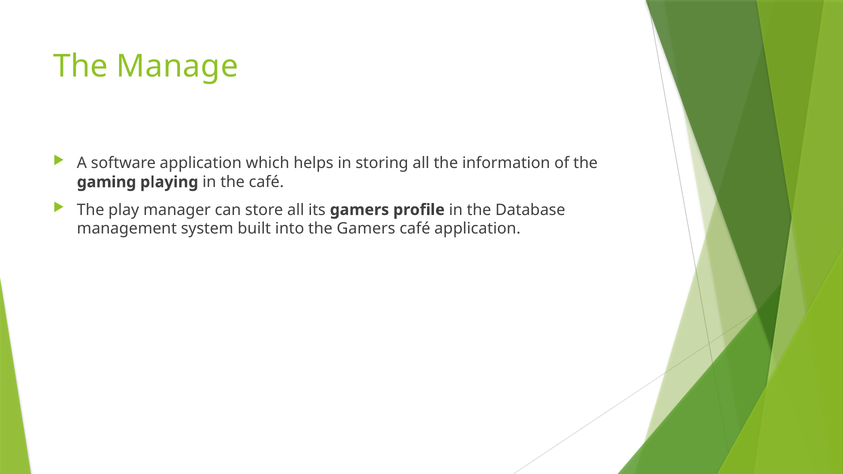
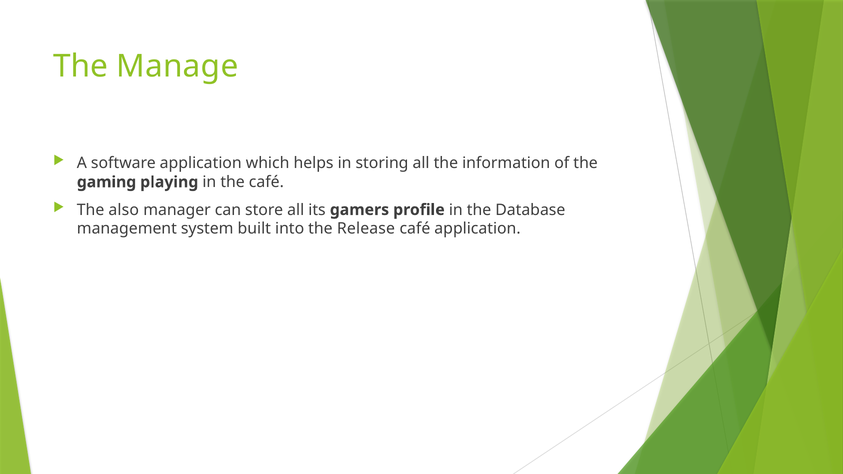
play: play -> also
the Gamers: Gamers -> Release
